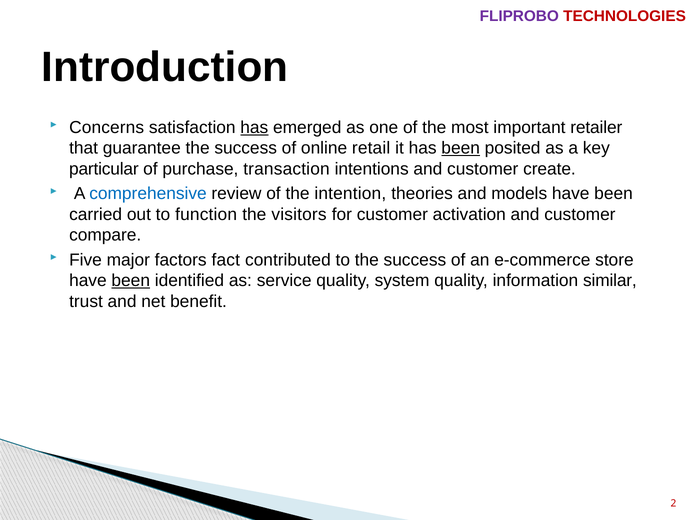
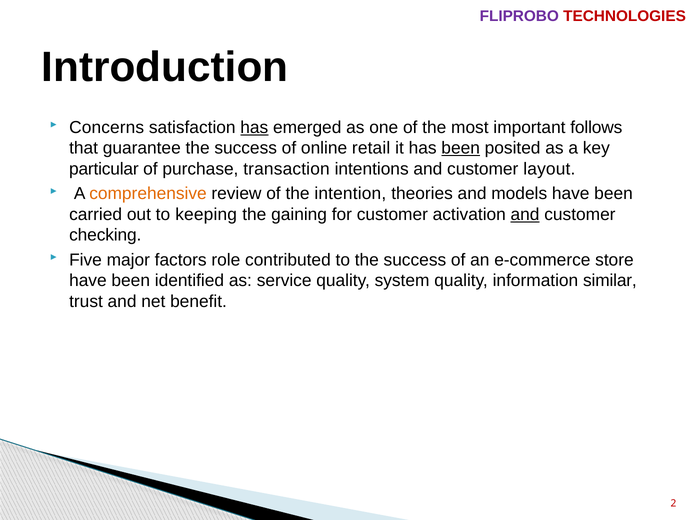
retailer: retailer -> follows
create: create -> layout
comprehensive colour: blue -> orange
function: function -> keeping
visitors: visitors -> gaining
and at (525, 214) underline: none -> present
compare: compare -> checking
fact: fact -> role
been at (131, 281) underline: present -> none
